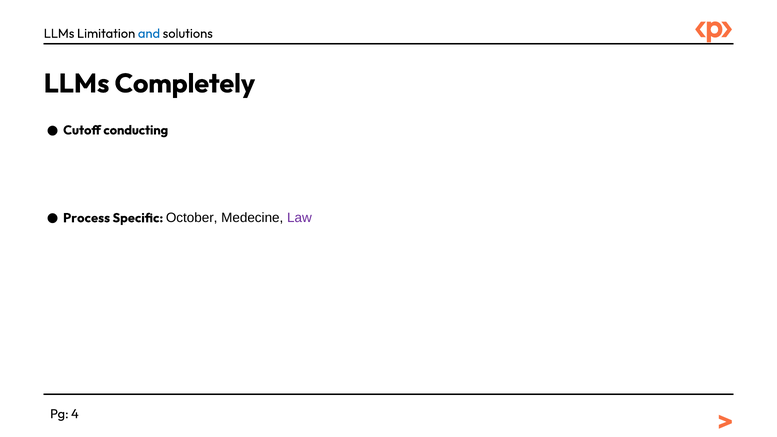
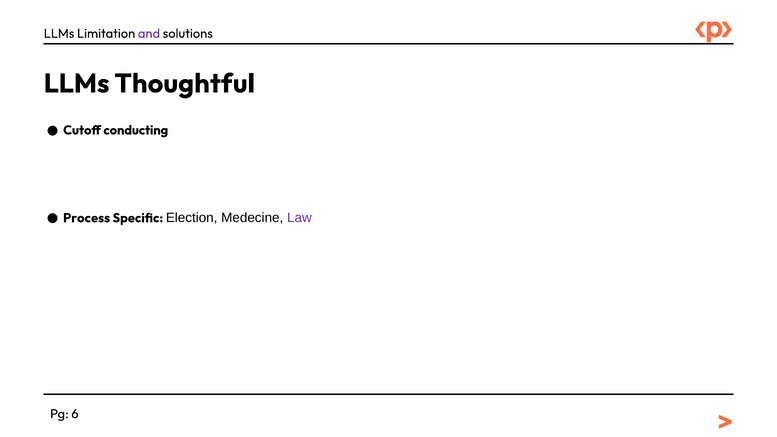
and colour: blue -> purple
Completely: Completely -> Thoughtful
October: October -> Election
4: 4 -> 6
